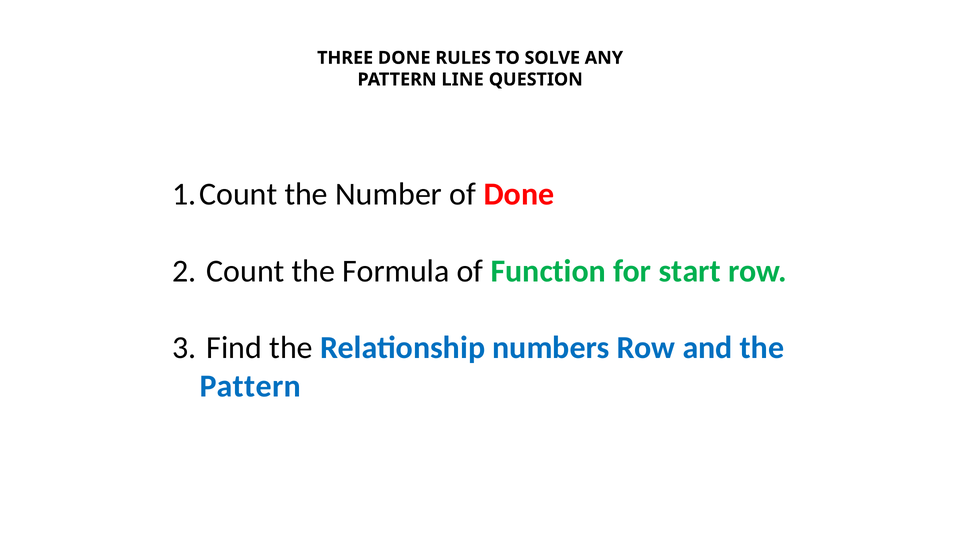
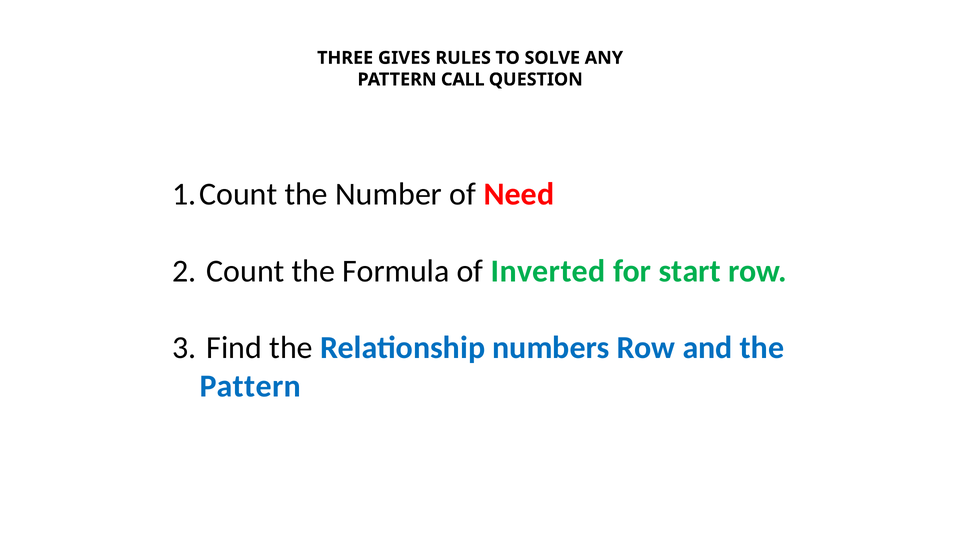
THREE DONE: DONE -> GIVES
LINE: LINE -> CALL
of Done: Done -> Need
Function: Function -> Inverted
